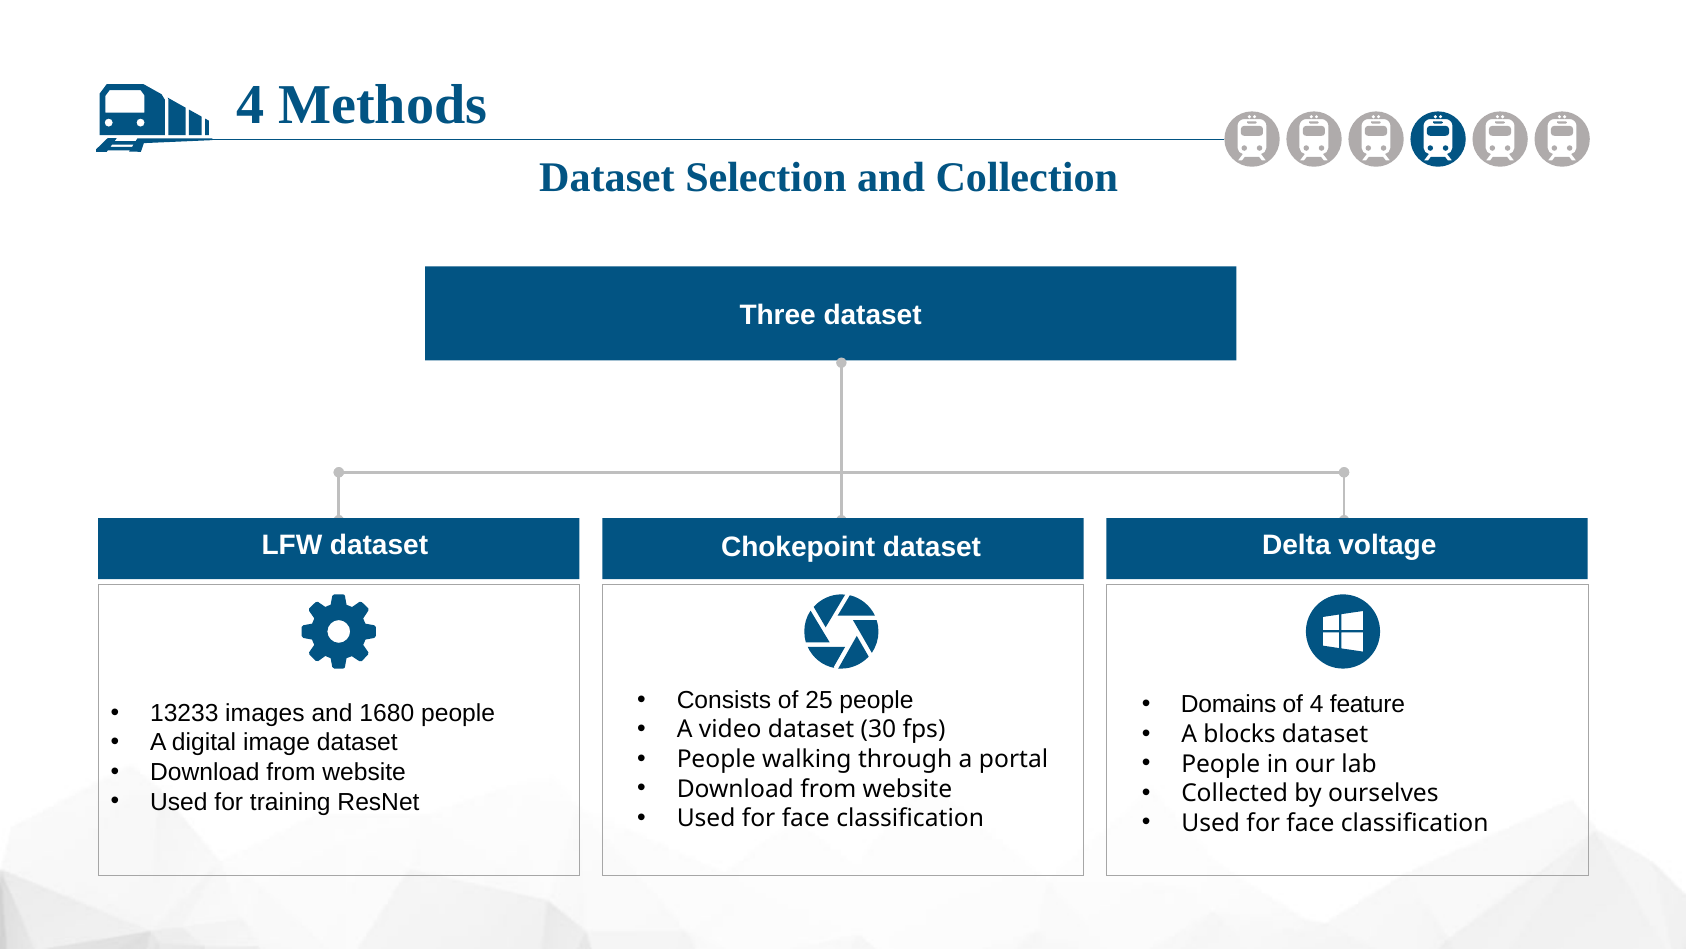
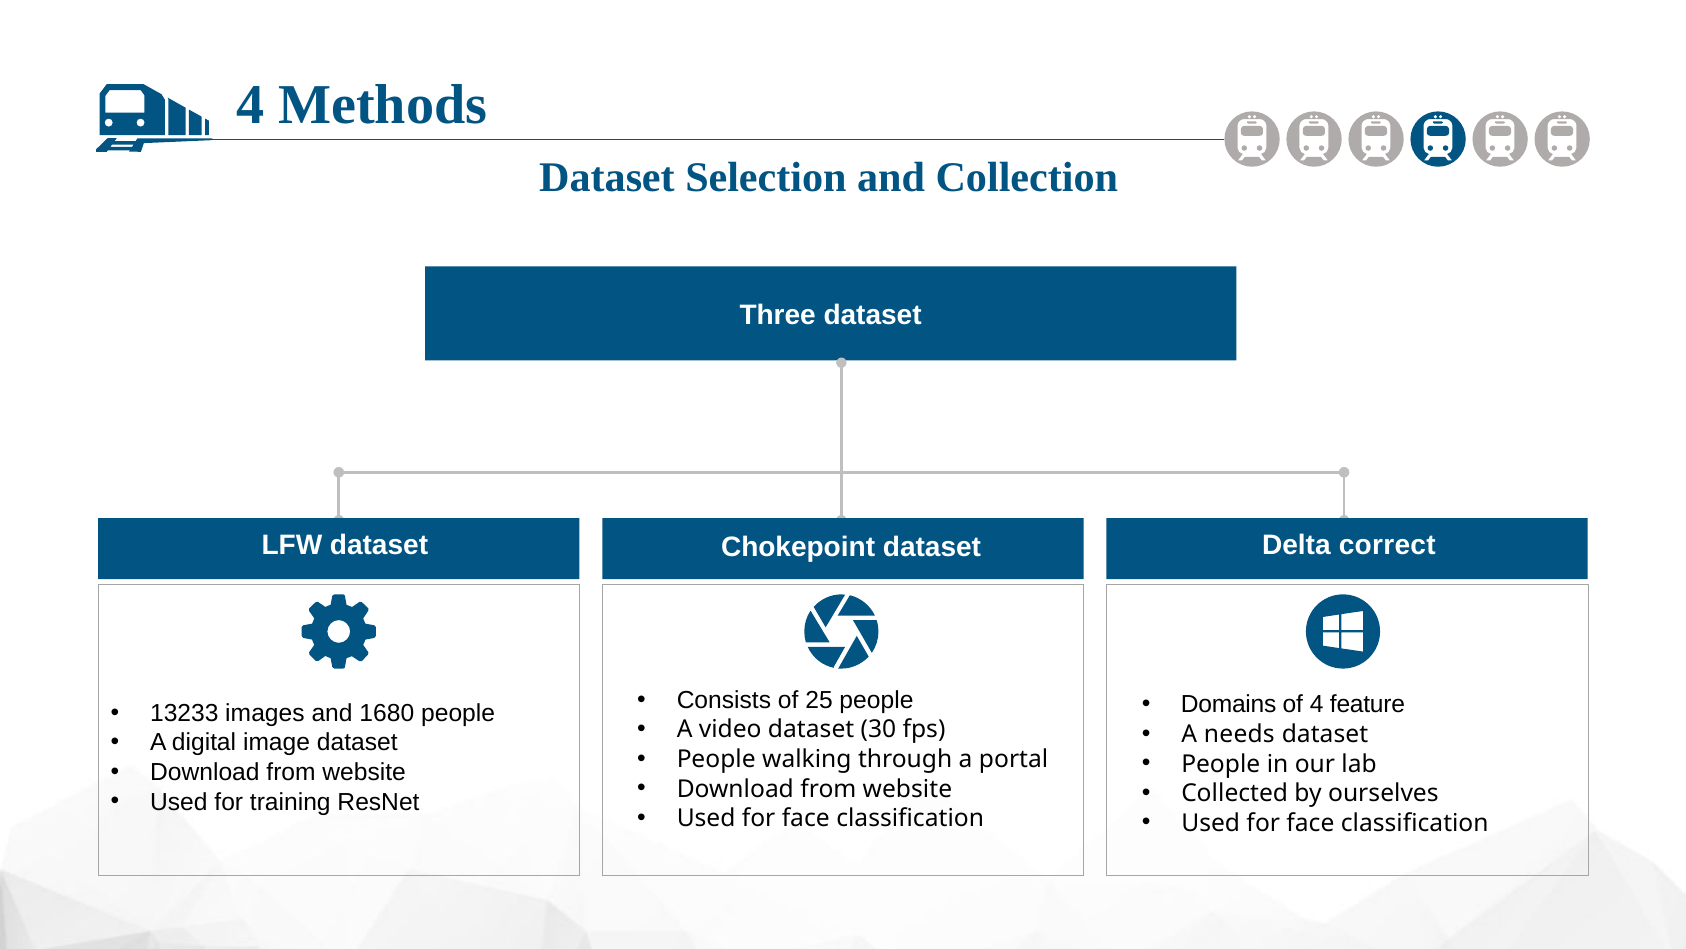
voltage: voltage -> correct
blocks: blocks -> needs
